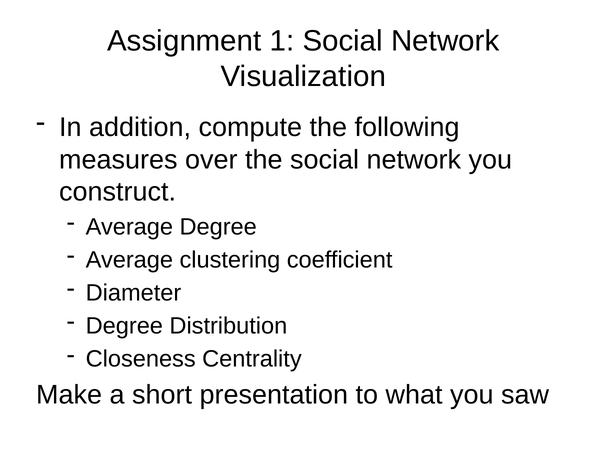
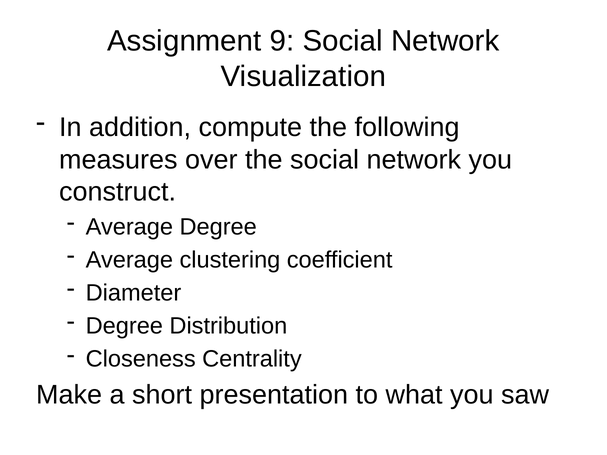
1: 1 -> 9
